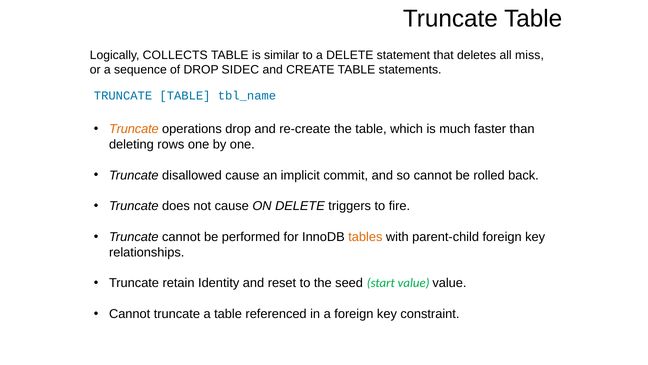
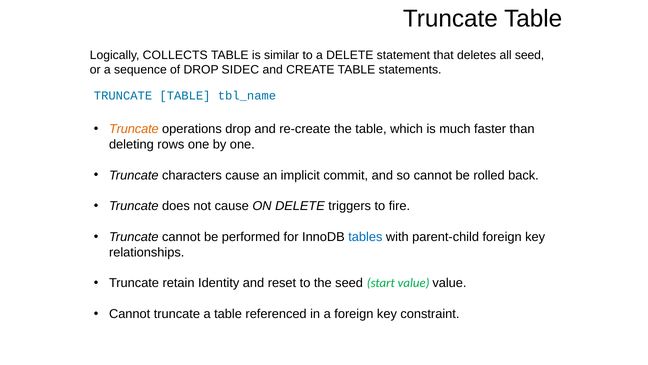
all miss: miss -> seed
disallowed: disallowed -> characters
tables colour: orange -> blue
